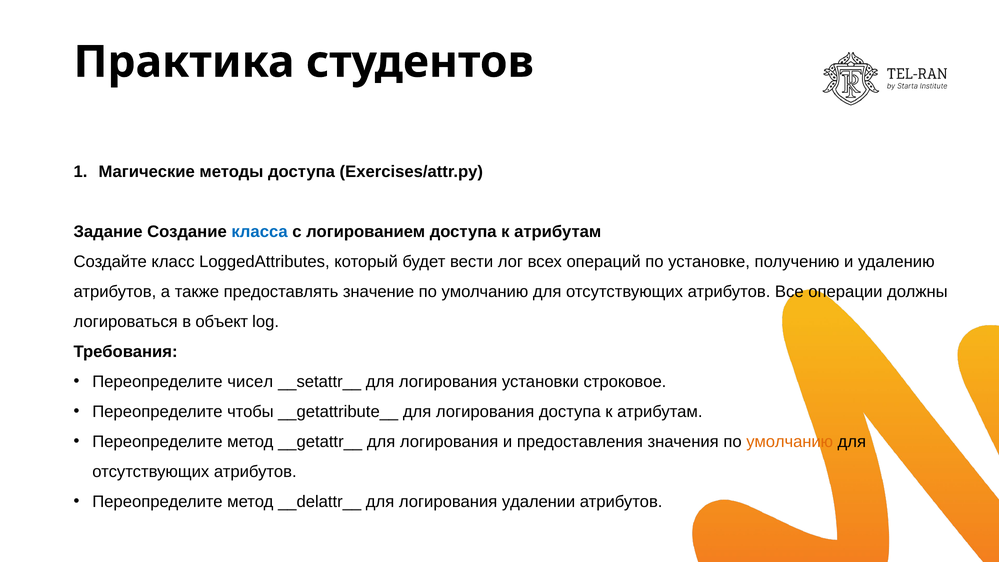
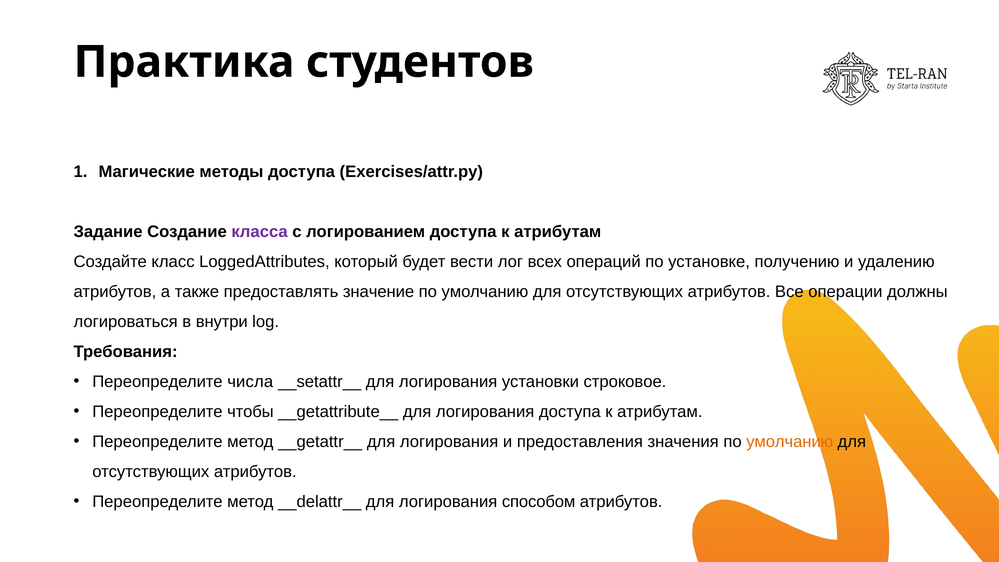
класса colour: blue -> purple
объект: объект -> внутри
чисел: чисел -> числа
удалении: удалении -> способом
